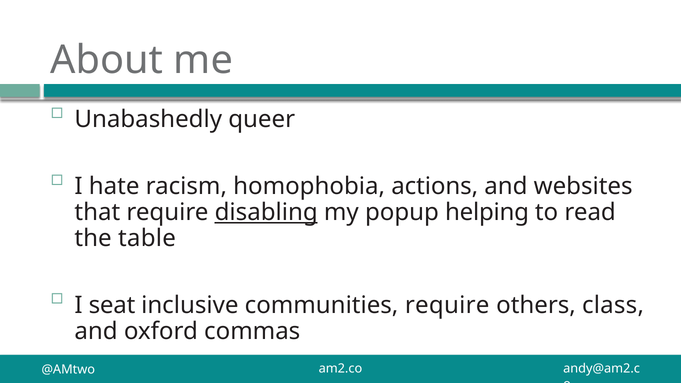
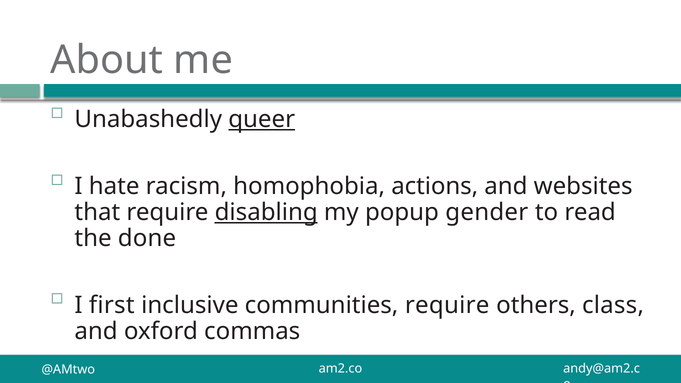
queer underline: none -> present
helping: helping -> gender
table: table -> done
seat: seat -> first
